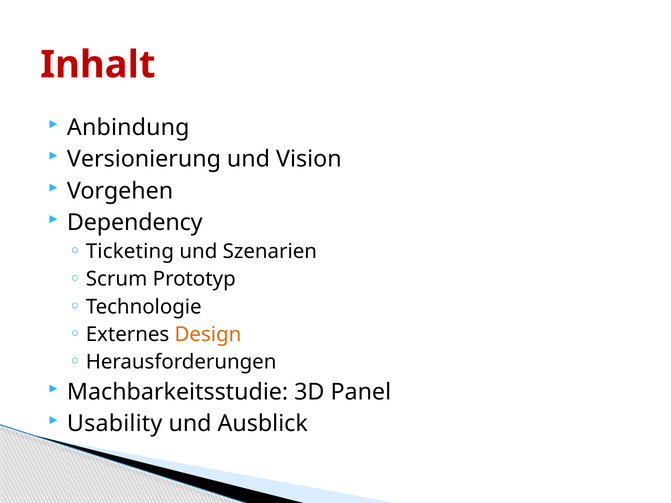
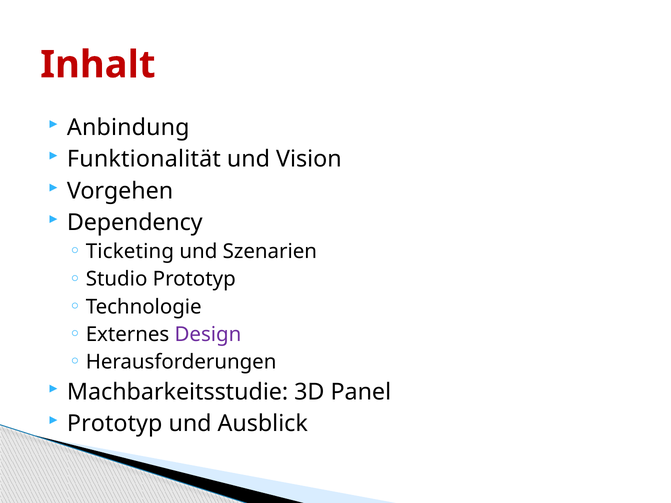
Versionierung: Versionierung -> Funktionalität
Scrum: Scrum -> Studio
Design colour: orange -> purple
Usability at (115, 424): Usability -> Prototyp
